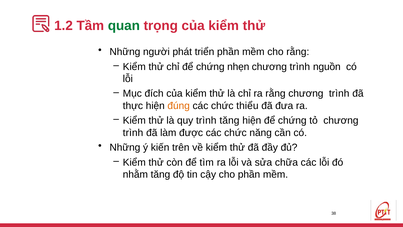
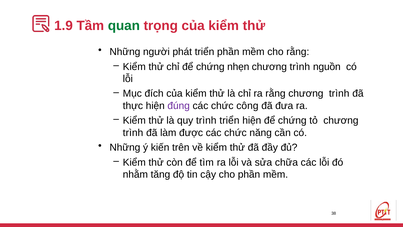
1.2: 1.2 -> 1.9
đúng colour: orange -> purple
thiểu: thiểu -> công
tăng at (229, 120): tăng -> triển
